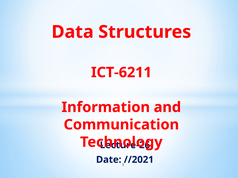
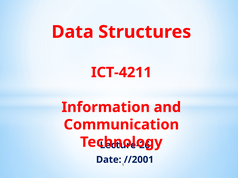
ICT-6211: ICT-6211 -> ICT-4211
//2021: //2021 -> //2001
